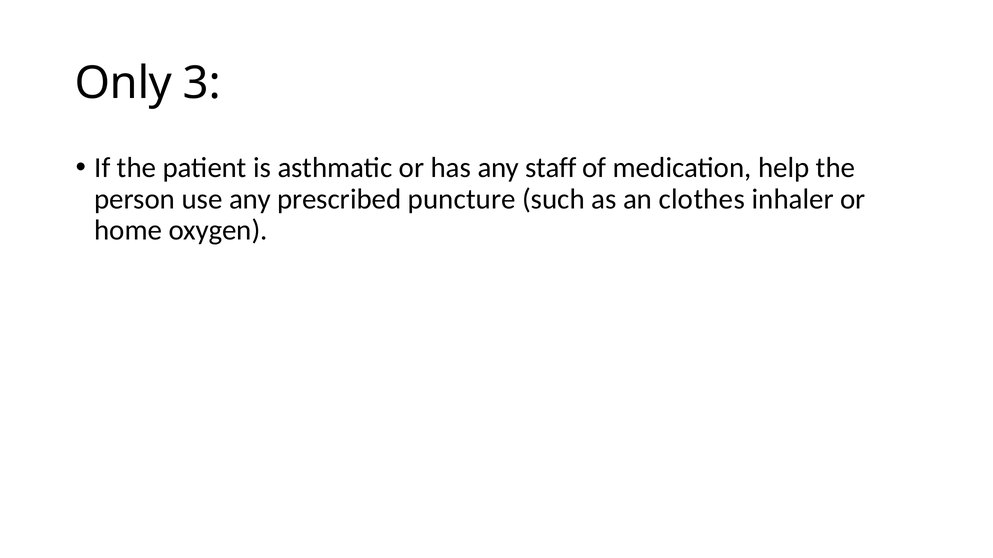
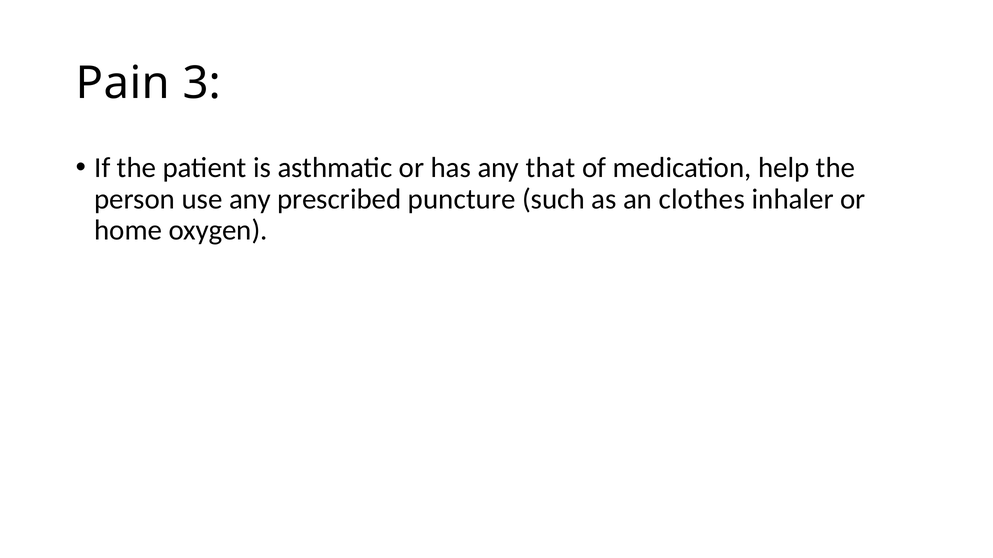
Only: Only -> Pain
staff: staff -> that
